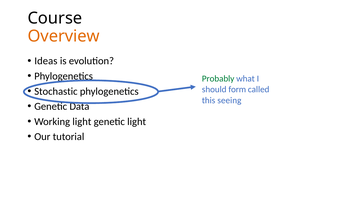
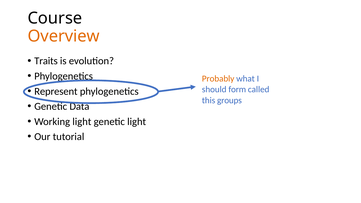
Ideas: Ideas -> Traits
Probably colour: green -> orange
Stochastic: Stochastic -> Represent
seeing: seeing -> groups
